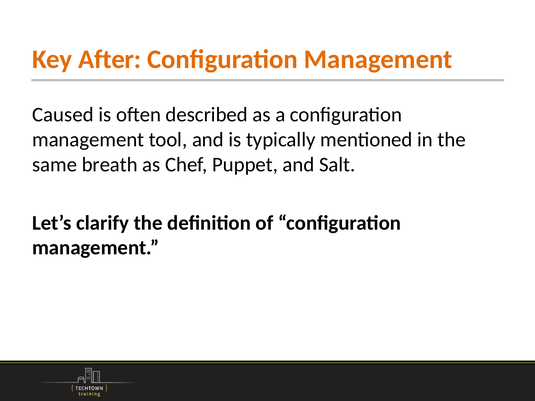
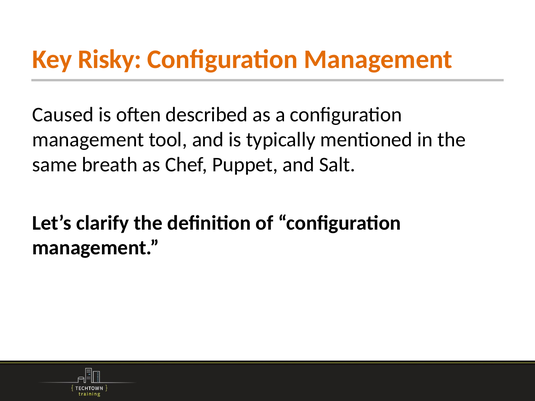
After: After -> Risky
